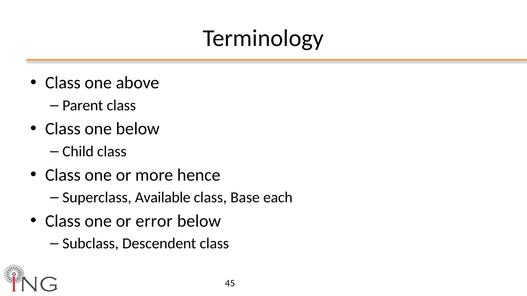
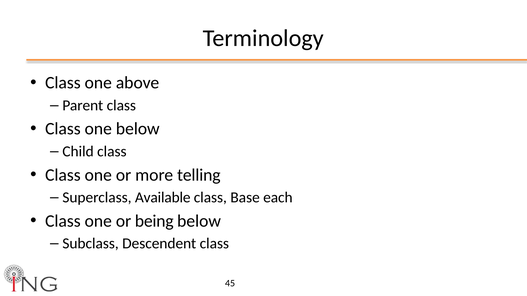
hence: hence -> telling
error: error -> being
